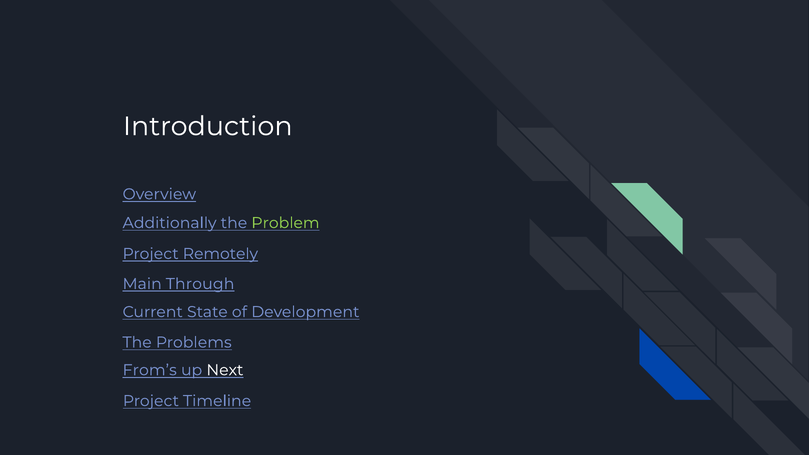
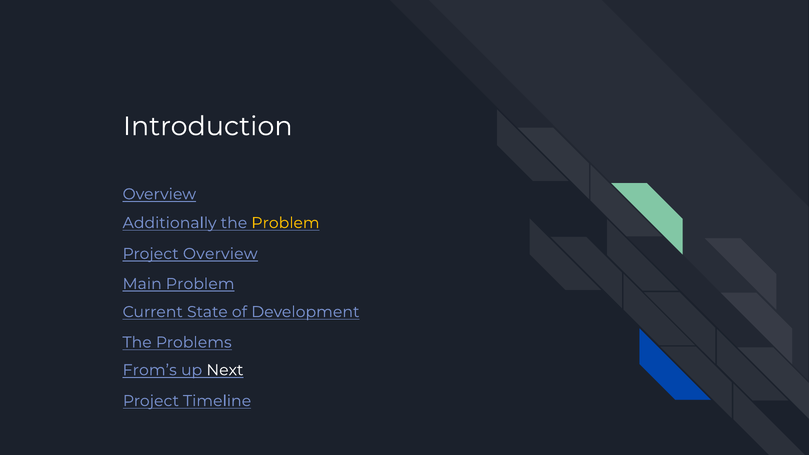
Problem at (285, 223) colour: light green -> yellow
Project Remotely: Remotely -> Overview
Main Through: Through -> Problem
